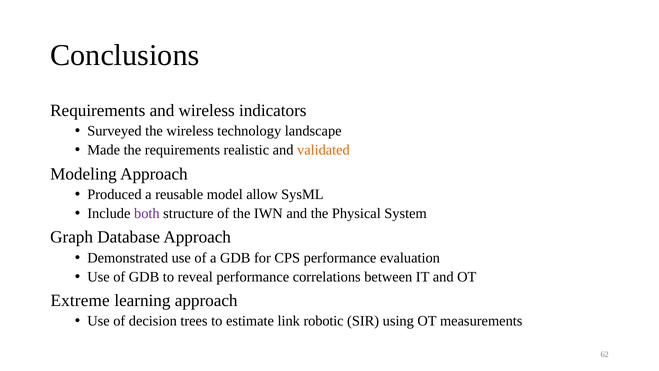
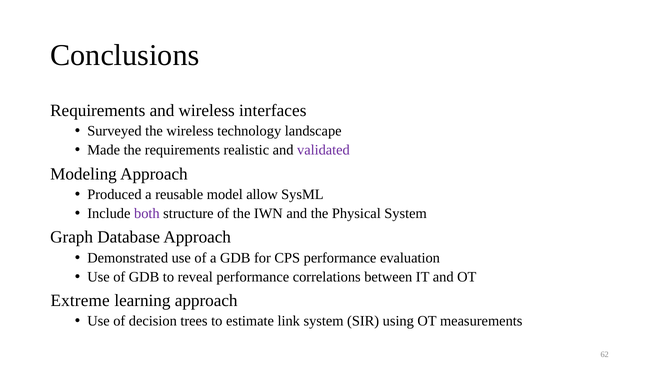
indicators: indicators -> interfaces
validated colour: orange -> purple
link robotic: robotic -> system
